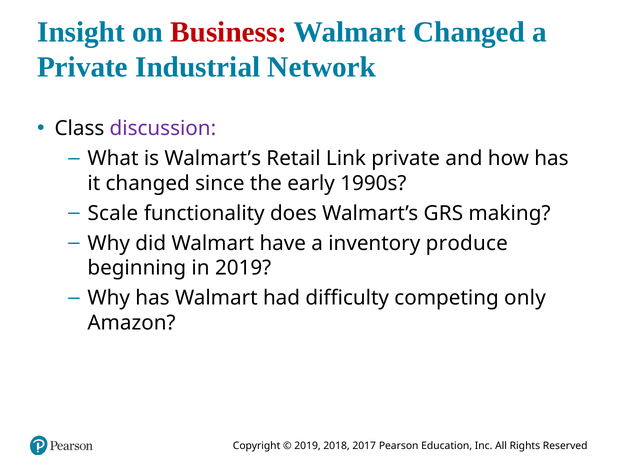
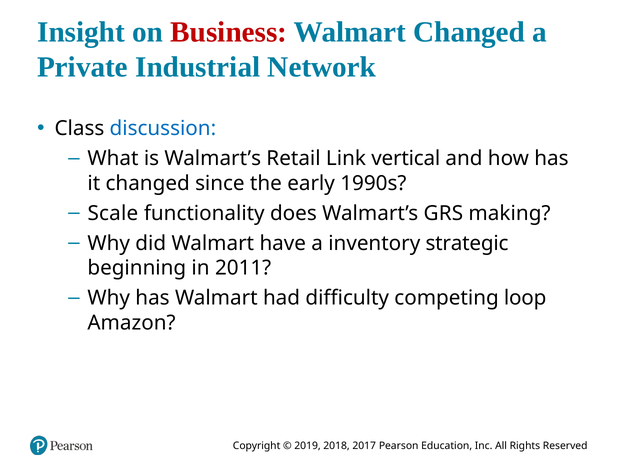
discussion colour: purple -> blue
Link private: private -> vertical
produce: produce -> strategic
in 2019: 2019 -> 2011
only: only -> loop
